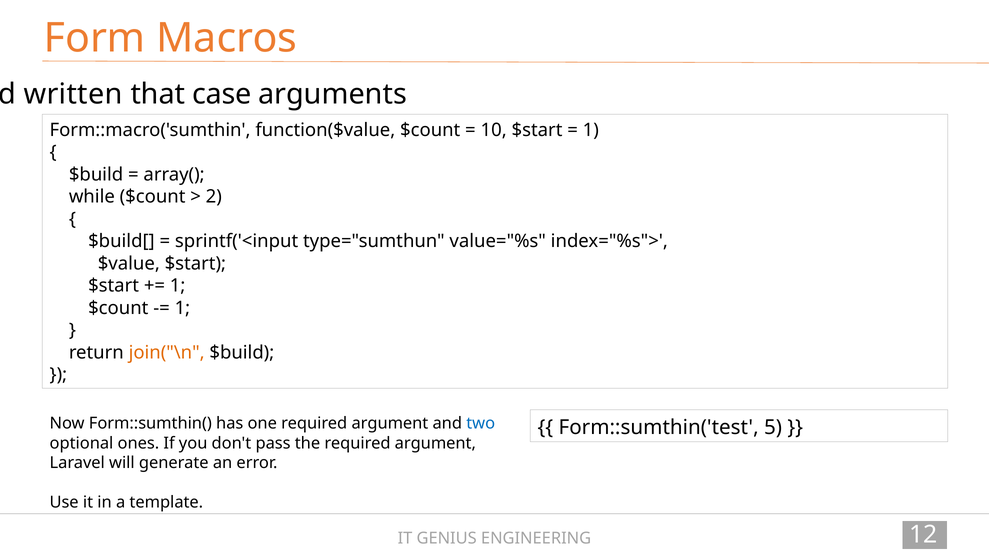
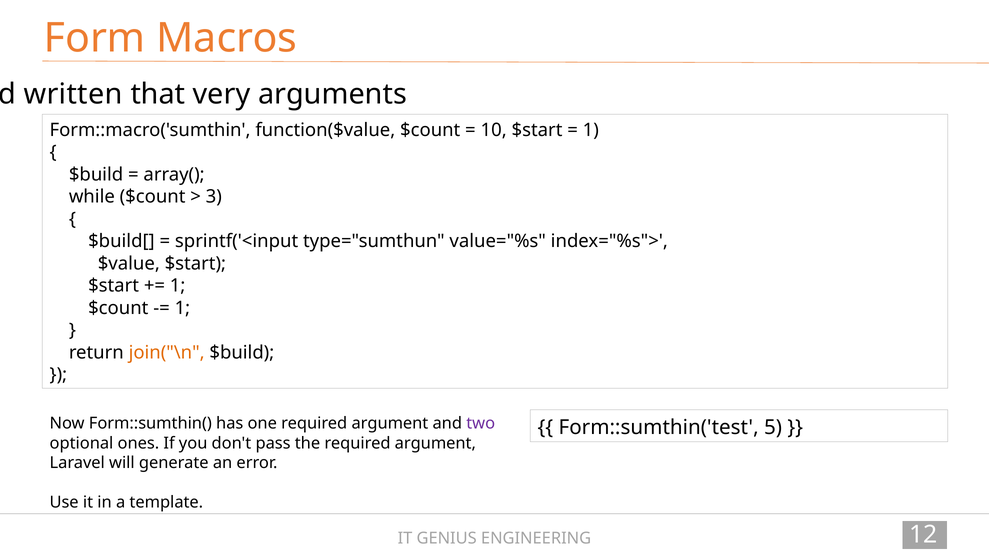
case: case -> very
2: 2 -> 3
two colour: blue -> purple
